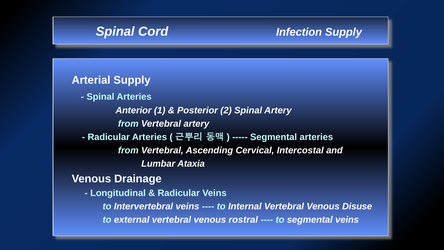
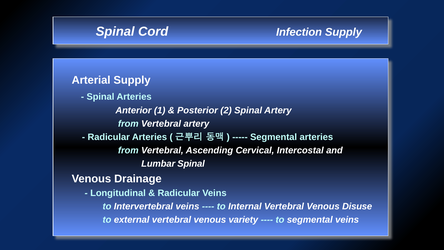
Lumbar Ataxia: Ataxia -> Spinal
rostral: rostral -> variety
